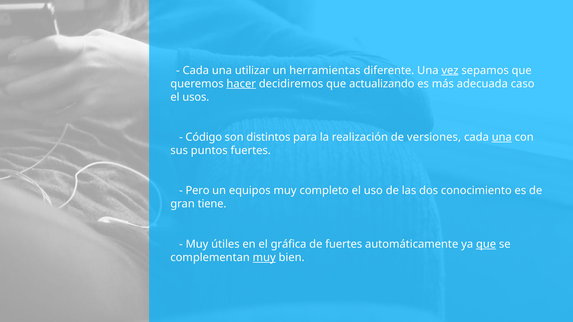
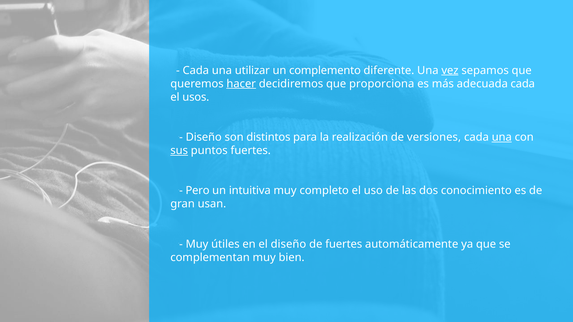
herramientas: herramientas -> complemento
actualizando: actualizando -> proporciona
adecuada caso: caso -> cada
Código at (204, 137): Código -> Diseño
sus underline: none -> present
equipos: equipos -> intuitiva
tiene: tiene -> usan
el gráfica: gráfica -> diseño
que at (486, 244) underline: present -> none
muy at (264, 258) underline: present -> none
